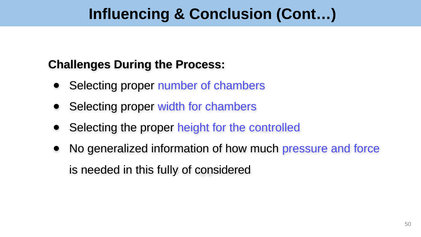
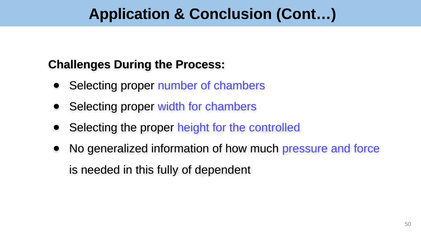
Influencing: Influencing -> Application
considered: considered -> dependent
